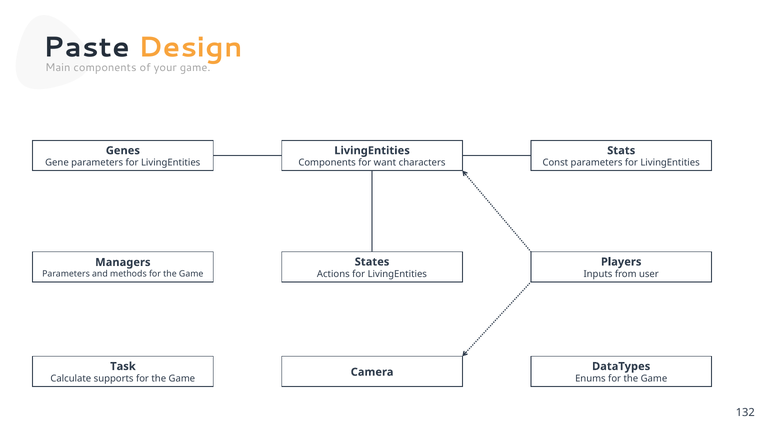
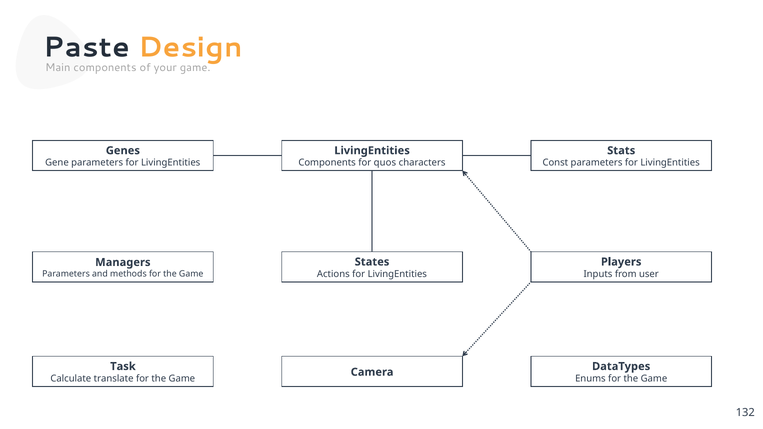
want: want -> quos
supports: supports -> translate
